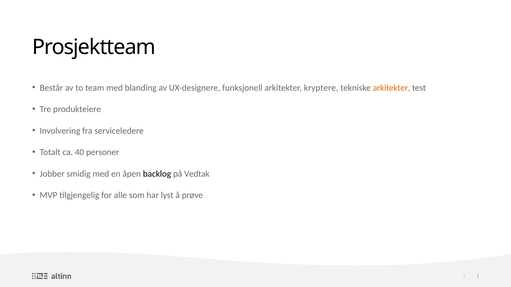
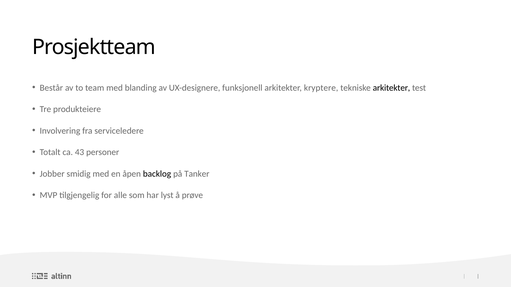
arkitekter at (391, 88) colour: orange -> black
40: 40 -> 43
Vedtak: Vedtak -> Tanker
